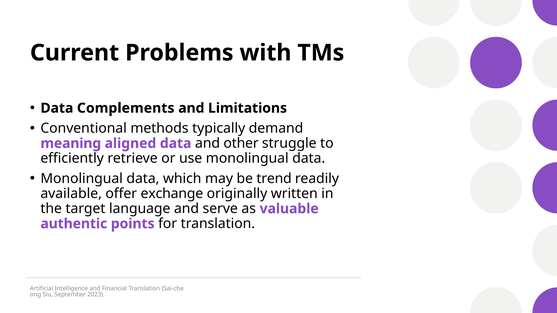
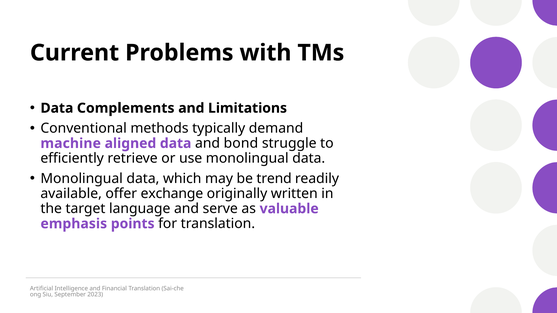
meaning: meaning -> machine
other: other -> bond
authentic: authentic -> emphasis
